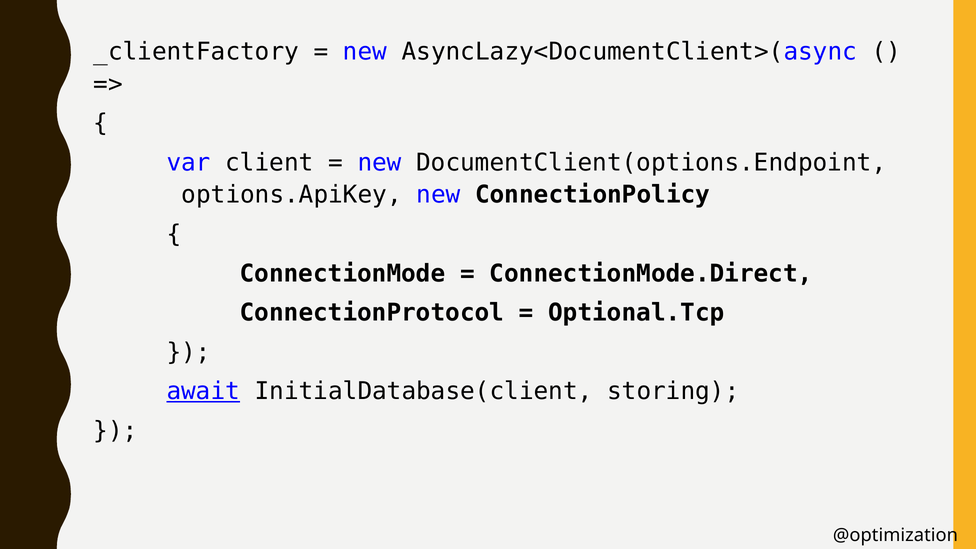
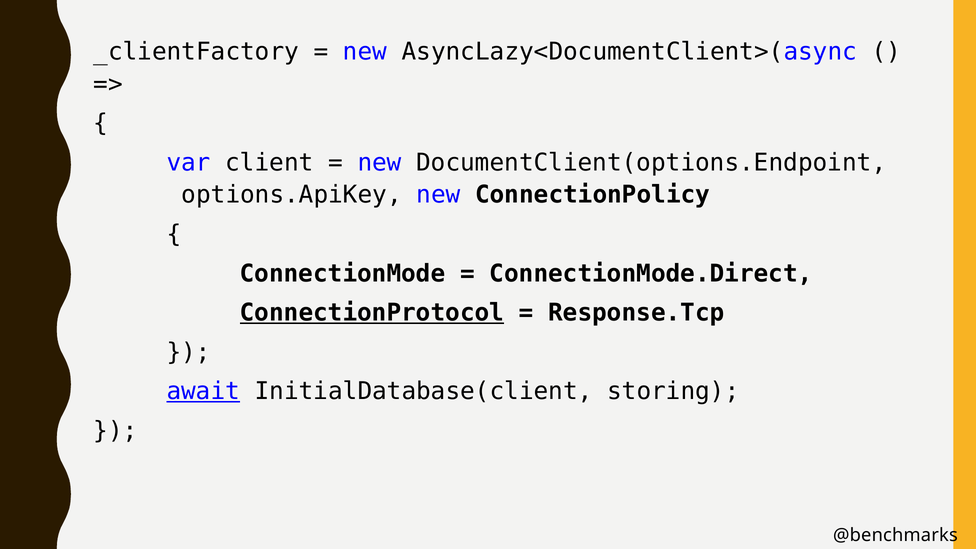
ConnectionProtocol underline: none -> present
Optional.Tcp: Optional.Tcp -> Response.Tcp
@optimization: @optimization -> @benchmarks
